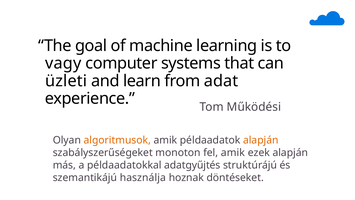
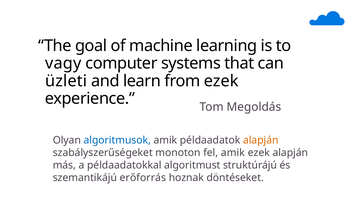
from adat: adat -> ezek
Működési: Működési -> Megoldás
algoritmusok colour: orange -> blue
adatgyűjtés: adatgyűjtés -> algoritmust
használja: használja -> erőforrás
